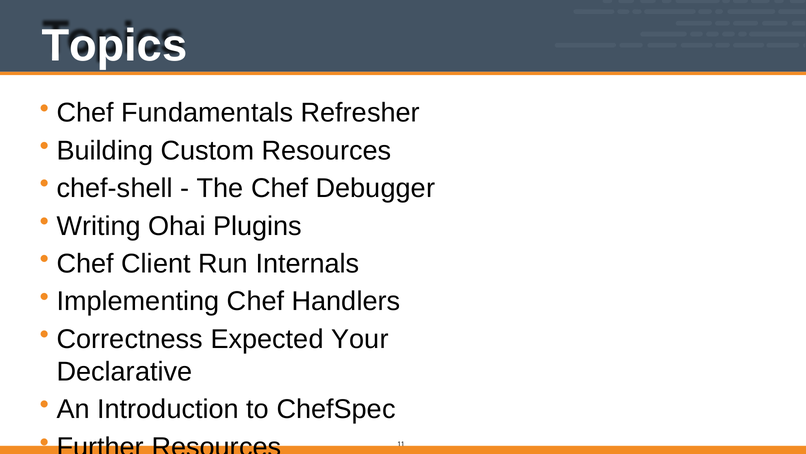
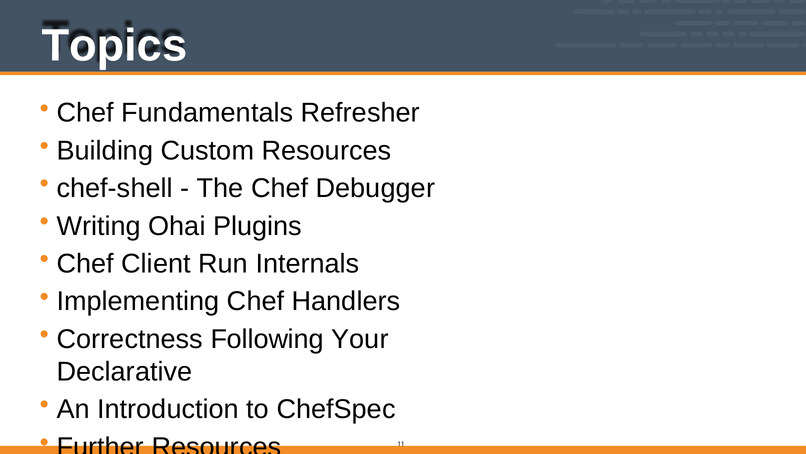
Expected: Expected -> Following
